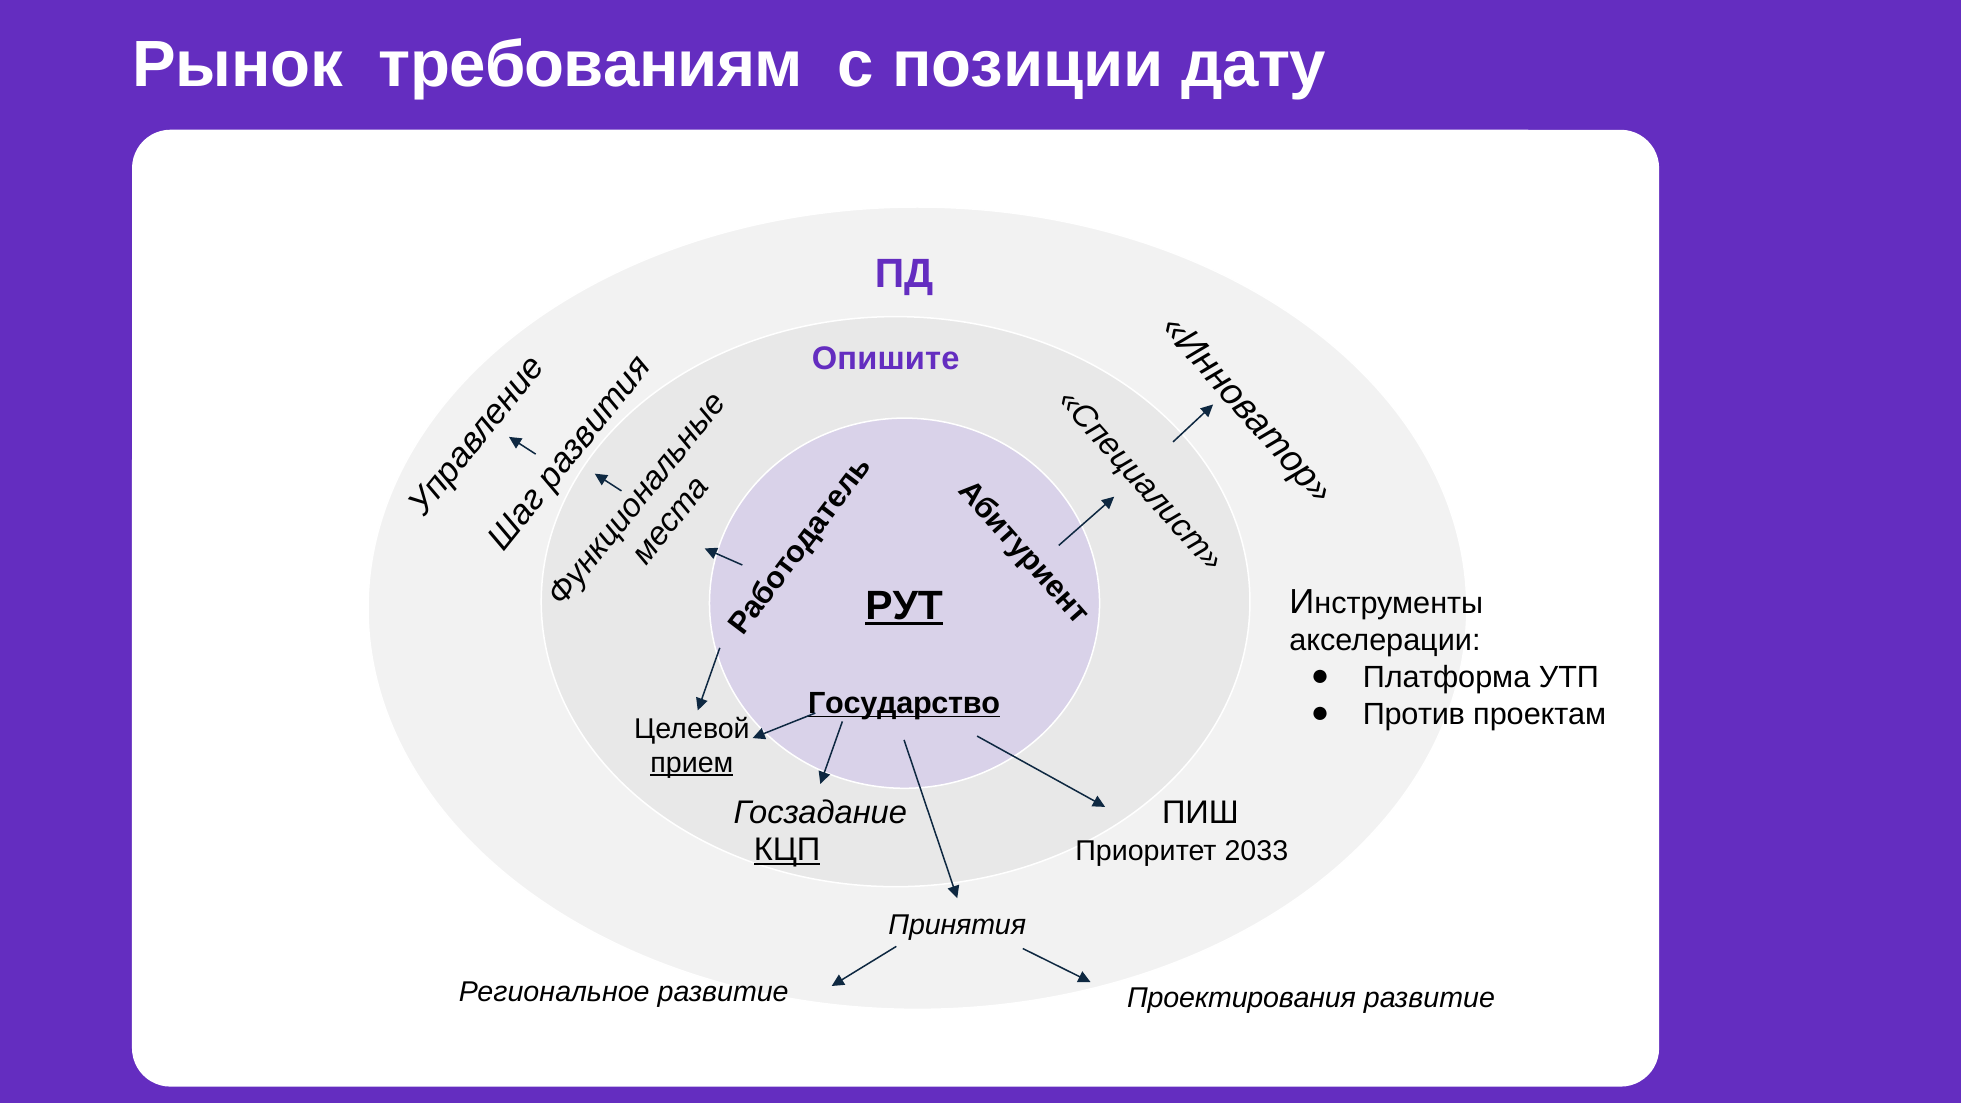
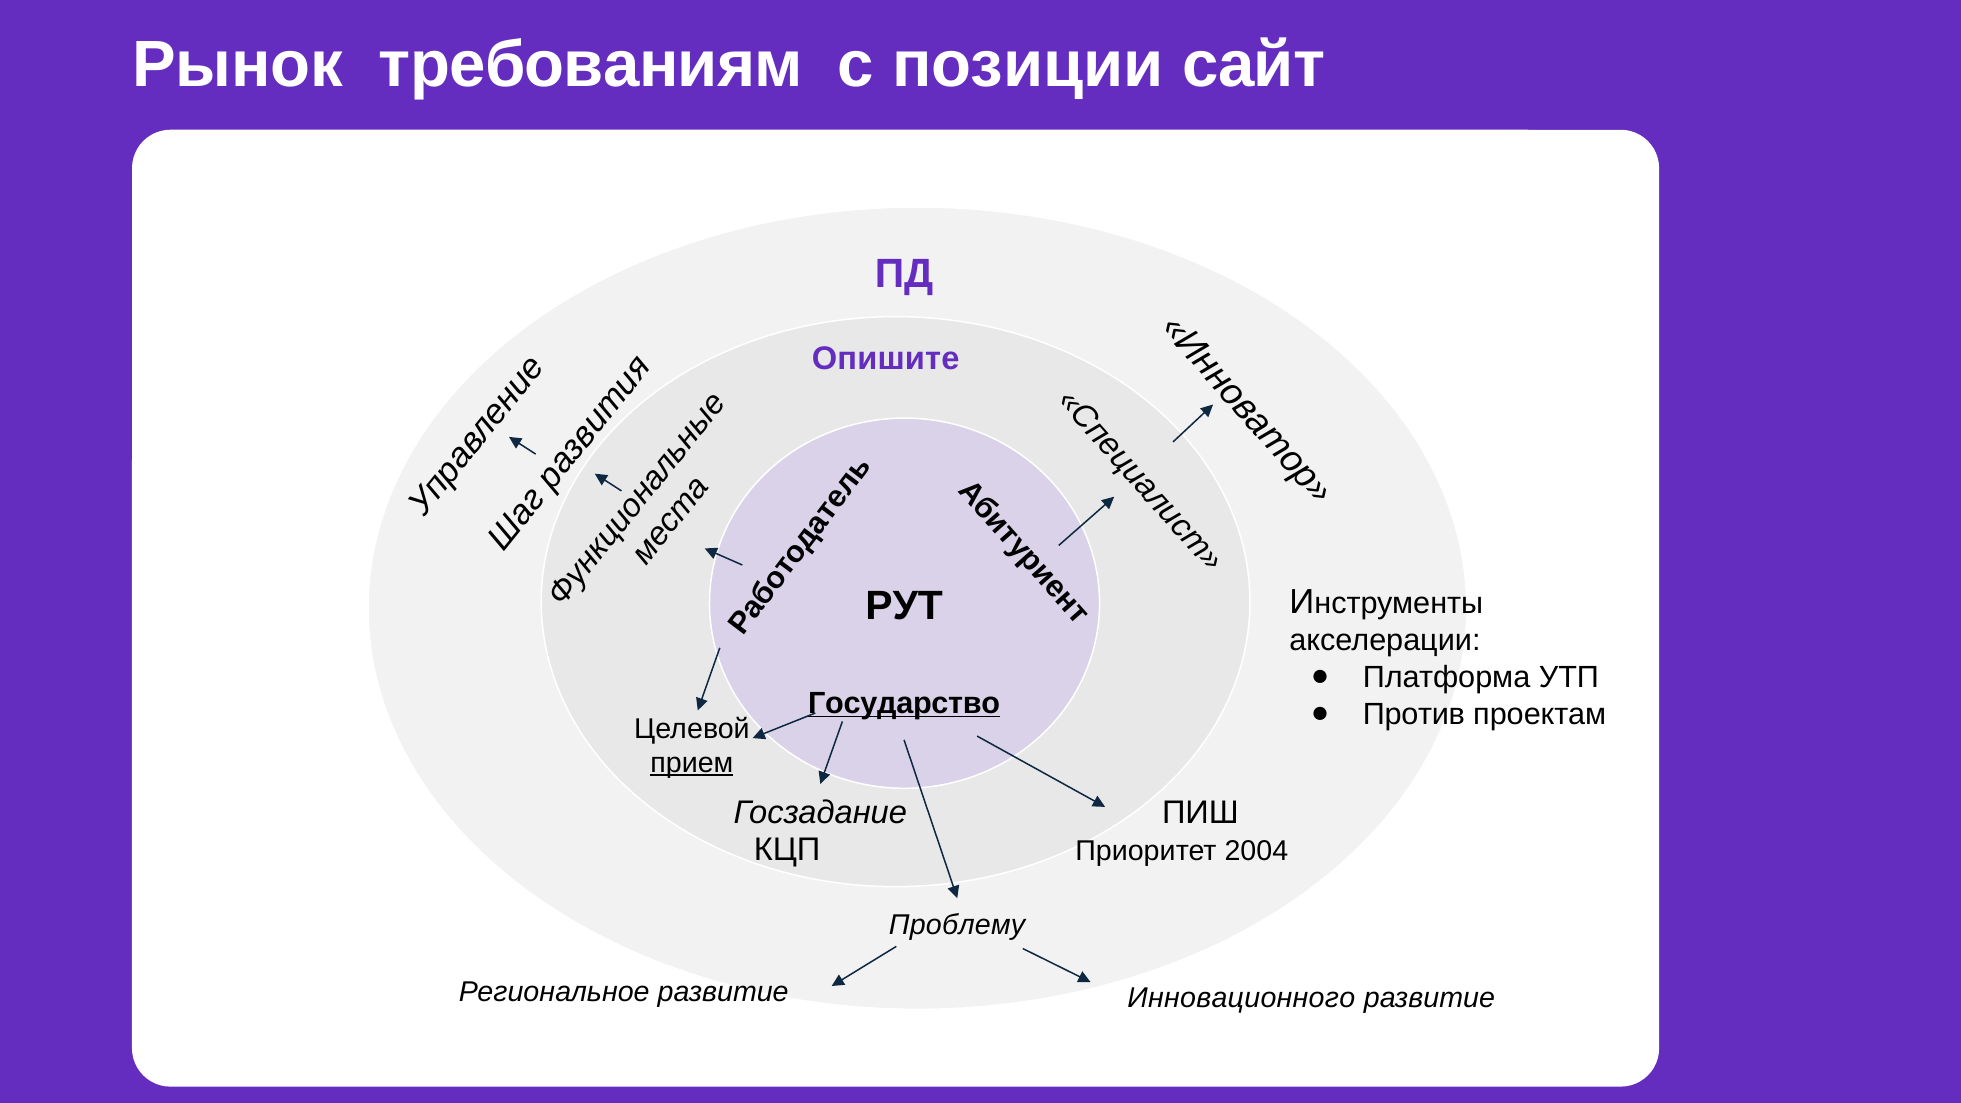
дату: дату -> сайт
РУТ underline: present -> none
КЦП underline: present -> none
2033: 2033 -> 2004
Принятия: Принятия -> Проблему
Проектирования: Проектирования -> Инновационного
